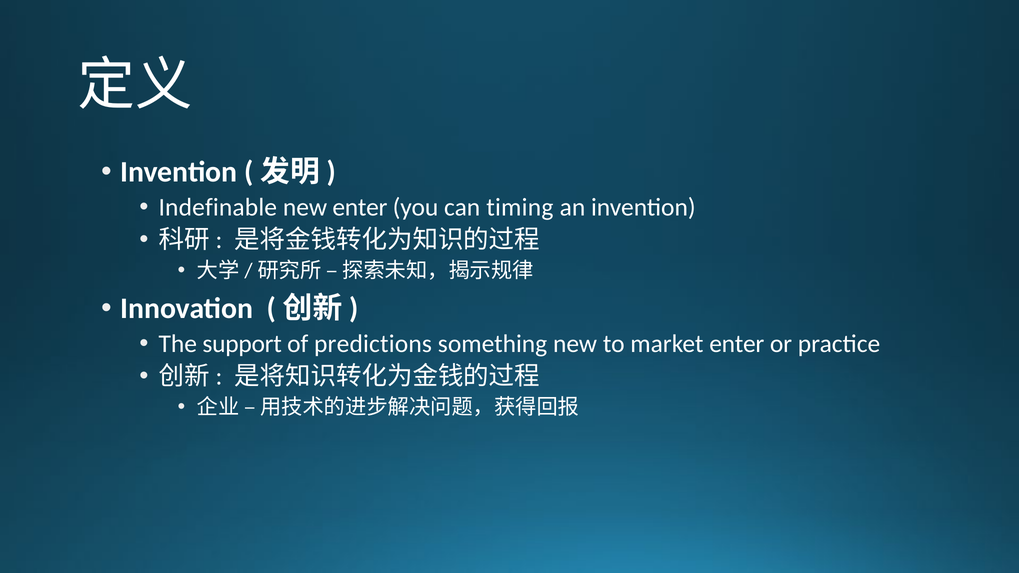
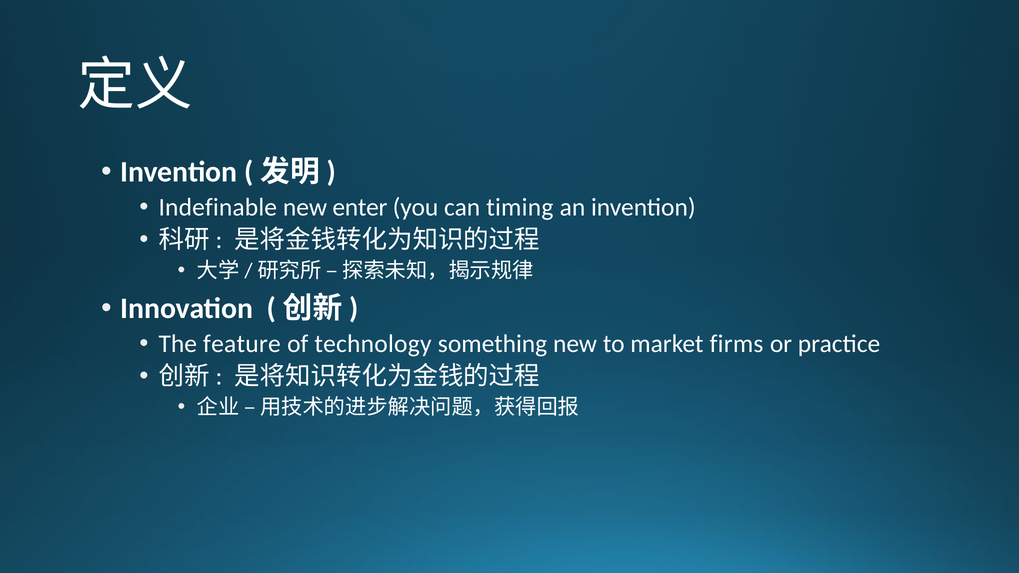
support: support -> feature
predictions: predictions -> technology
market enter: enter -> firms
